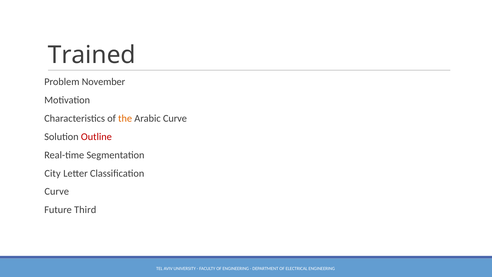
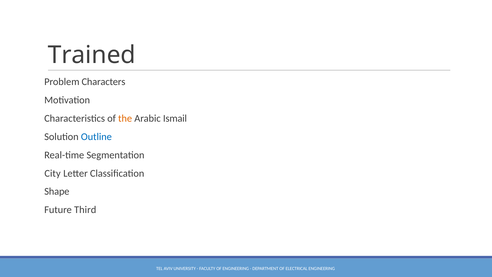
November: November -> Characters
Arabic Curve: Curve -> Ismail
Outline colour: red -> blue
Curve at (57, 191): Curve -> Shape
